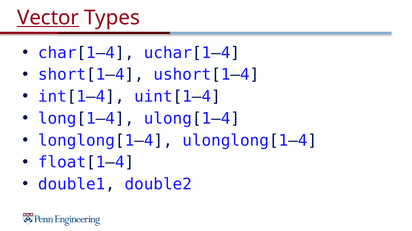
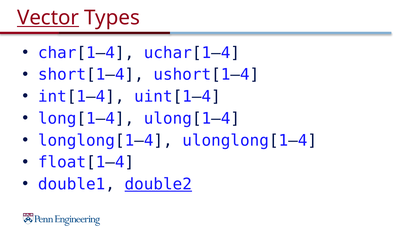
double2 underline: none -> present
